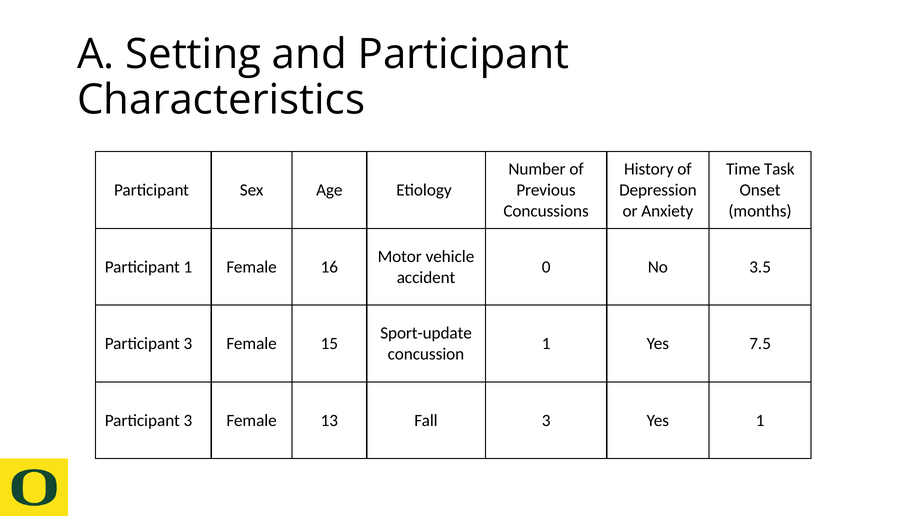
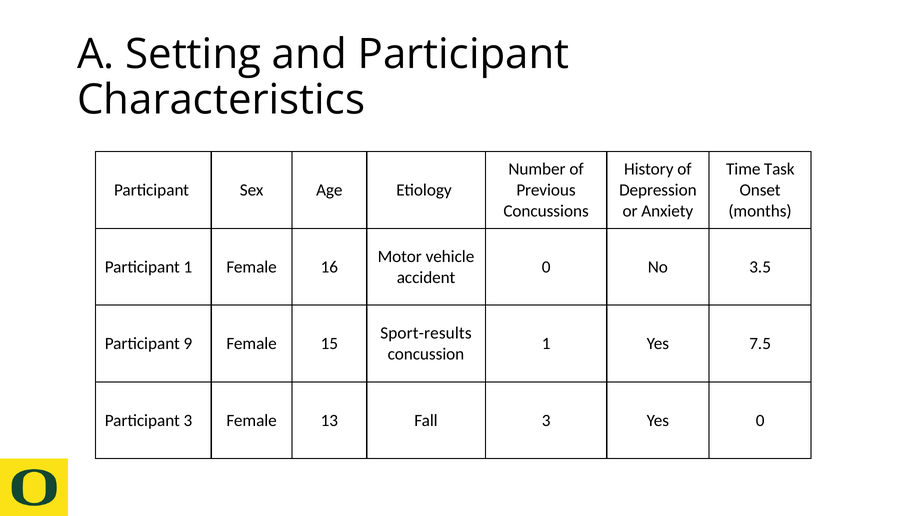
Sport-update: Sport-update -> Sport-results
3 at (188, 344): 3 -> 9
Yes 1: 1 -> 0
